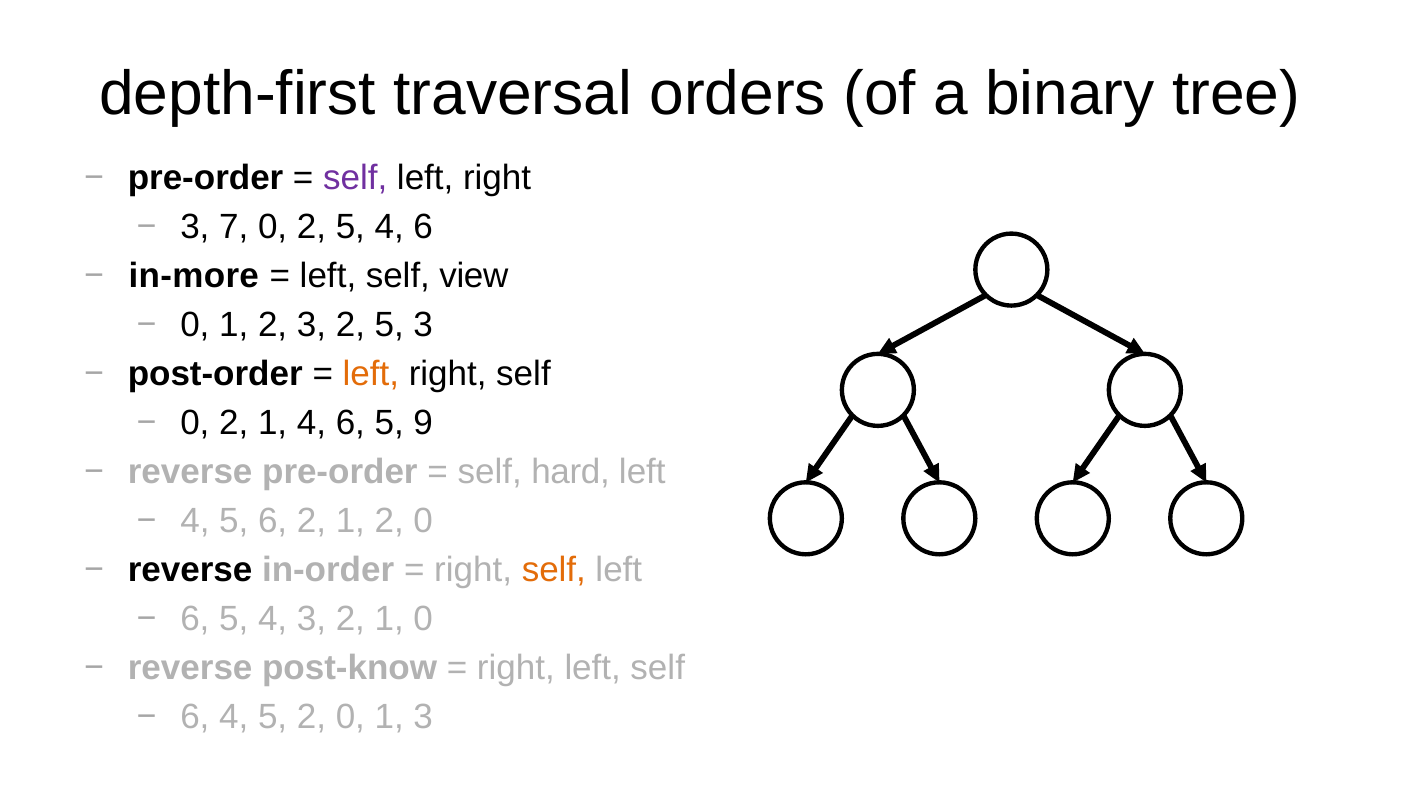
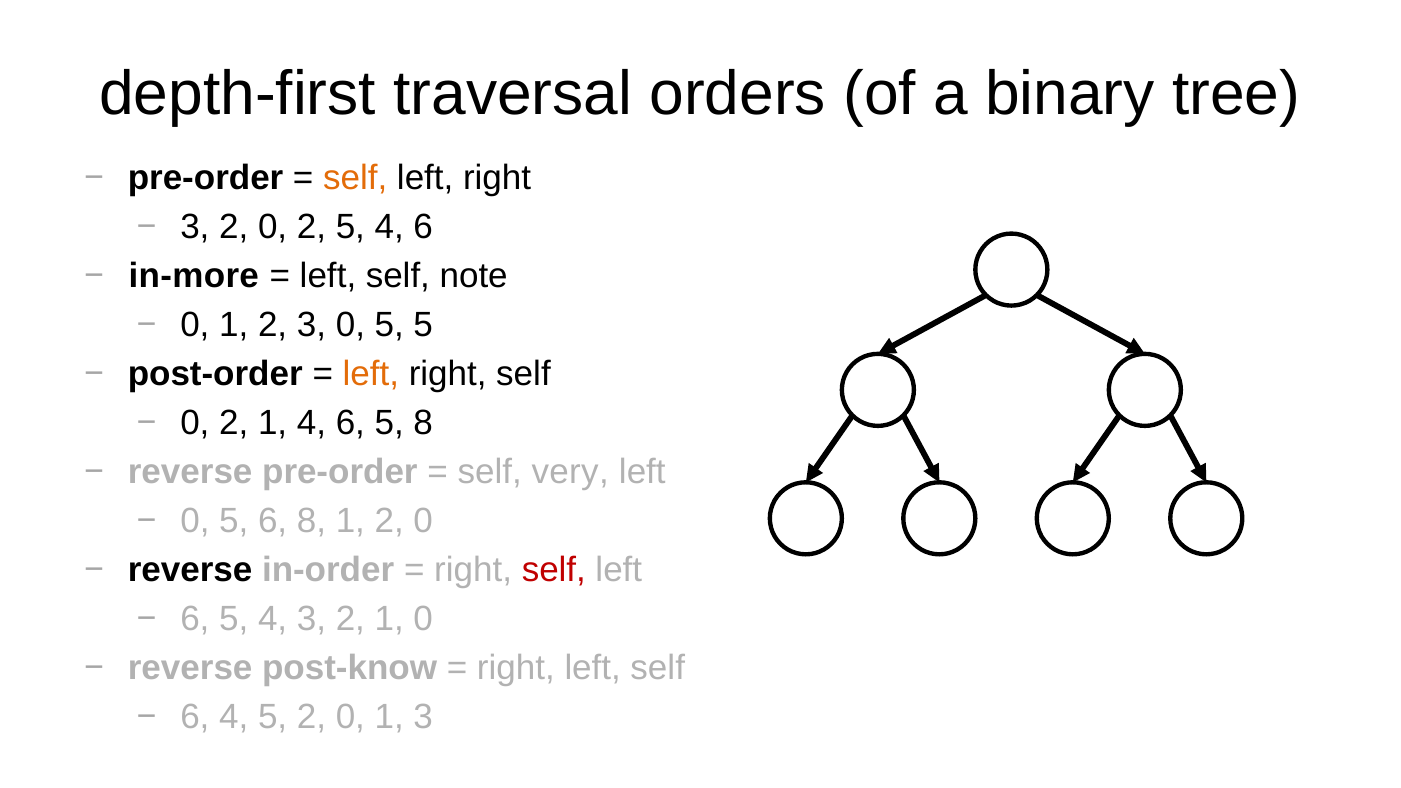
self at (355, 178) colour: purple -> orange
7 at (234, 227): 7 -> 2
view: view -> note
2 3 2: 2 -> 0
5 3: 3 -> 5
5 9: 9 -> 8
hard: hard -> very
4 at (195, 521): 4 -> 0
6 2: 2 -> 8
self at (554, 570) colour: orange -> red
